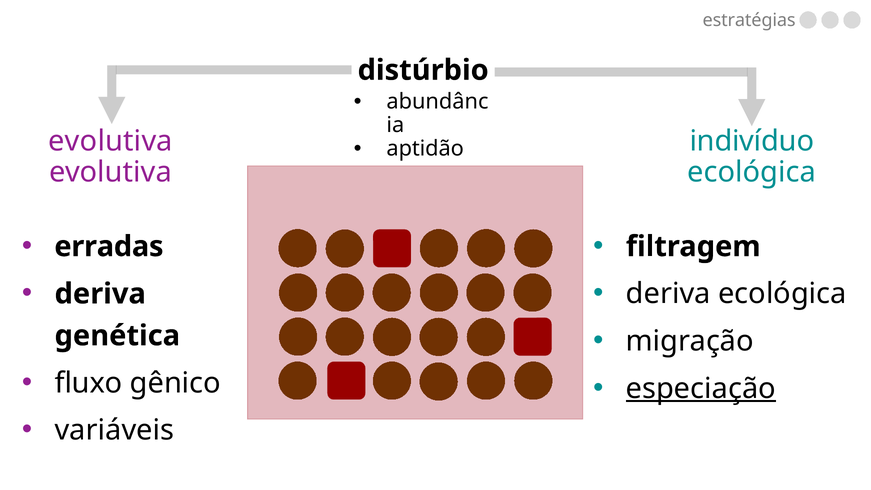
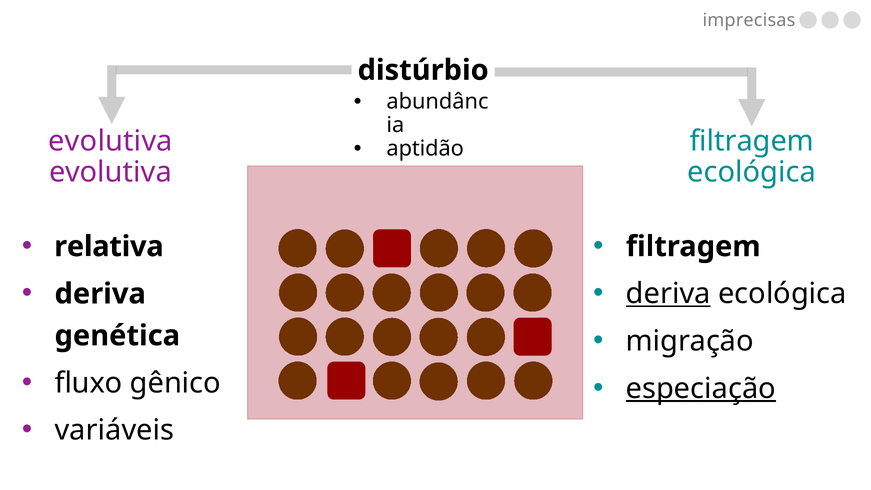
estratégias: estratégias -> imprecisas
indivíduo at (752, 141): indivíduo -> filtragem
erradas: erradas -> relativa
deriva at (668, 294) underline: none -> present
